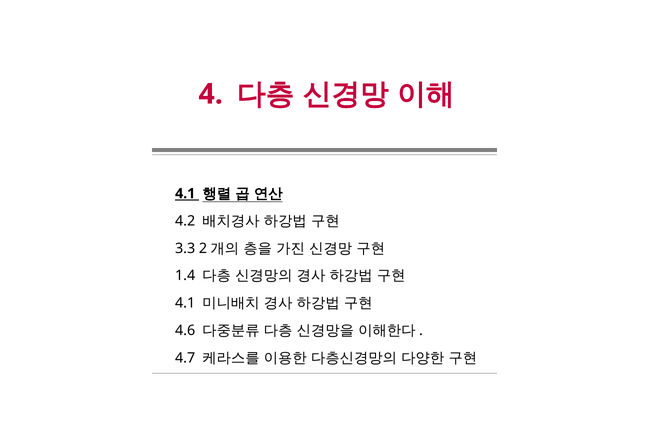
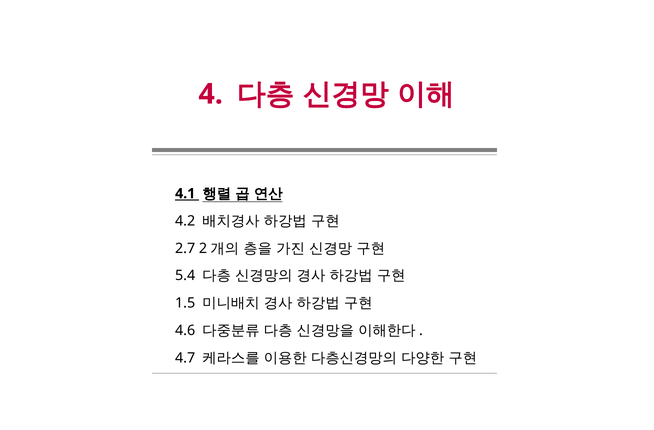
3.3: 3.3 -> 2.7
1.4: 1.4 -> 5.4
4.1 at (185, 303): 4.1 -> 1.5
